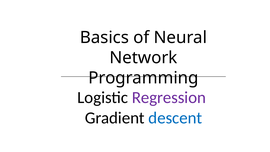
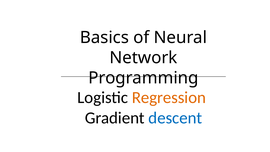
Regression colour: purple -> orange
